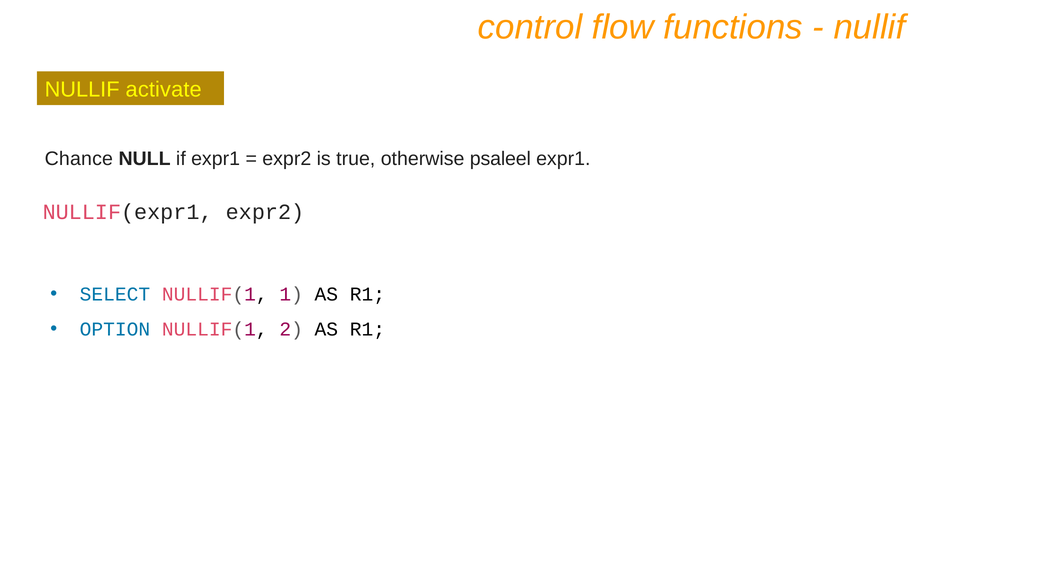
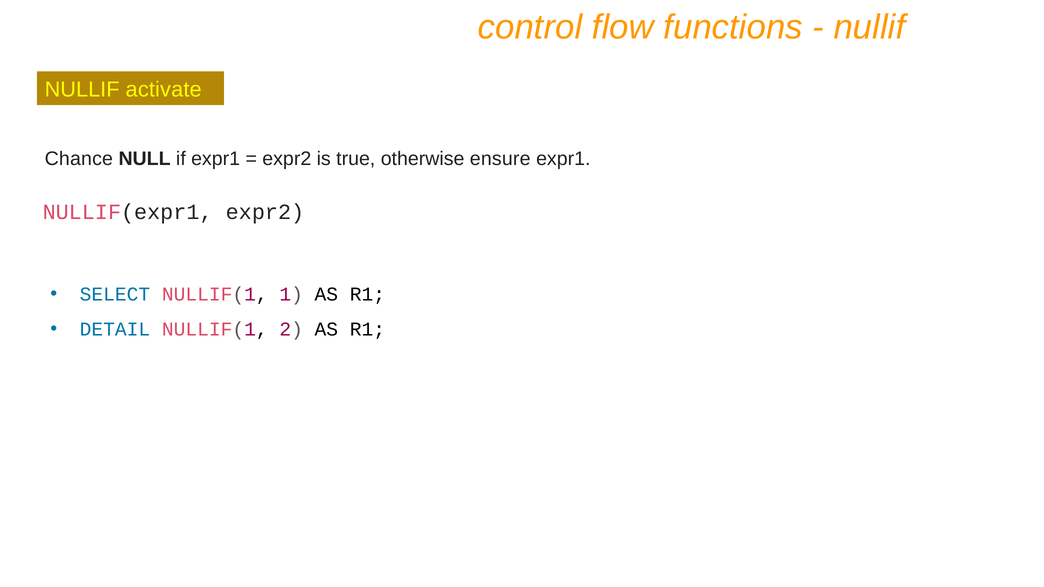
psaleel: psaleel -> ensure
OPTION: OPTION -> DETAIL
